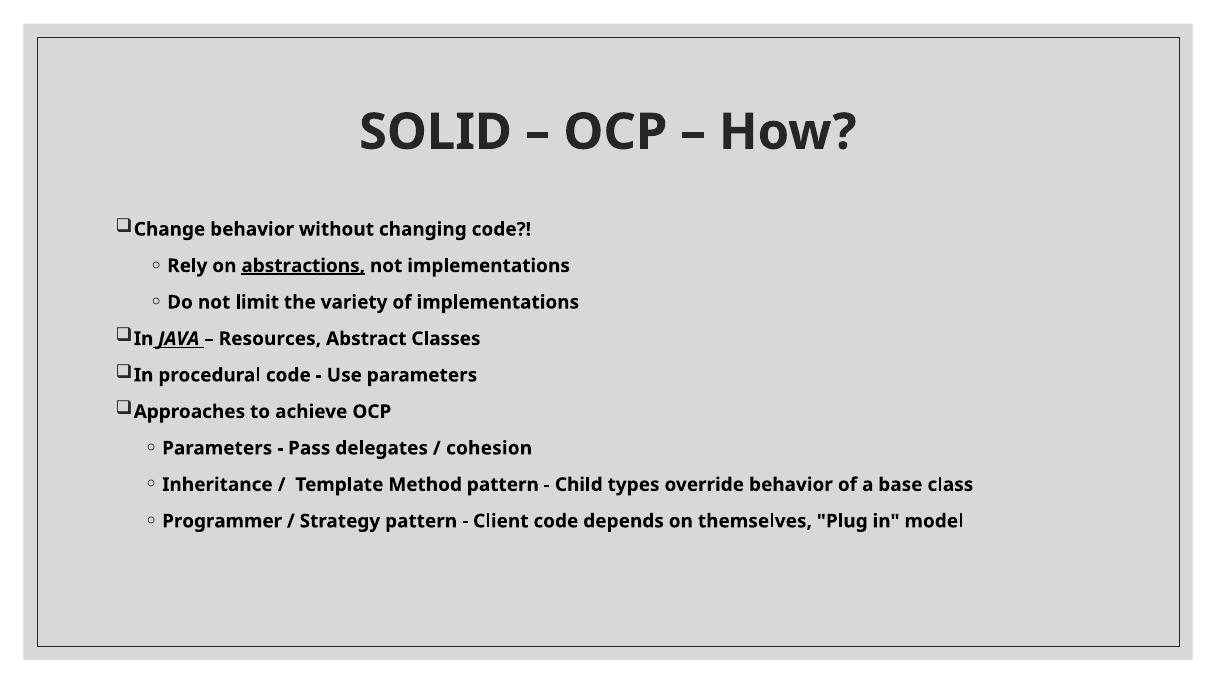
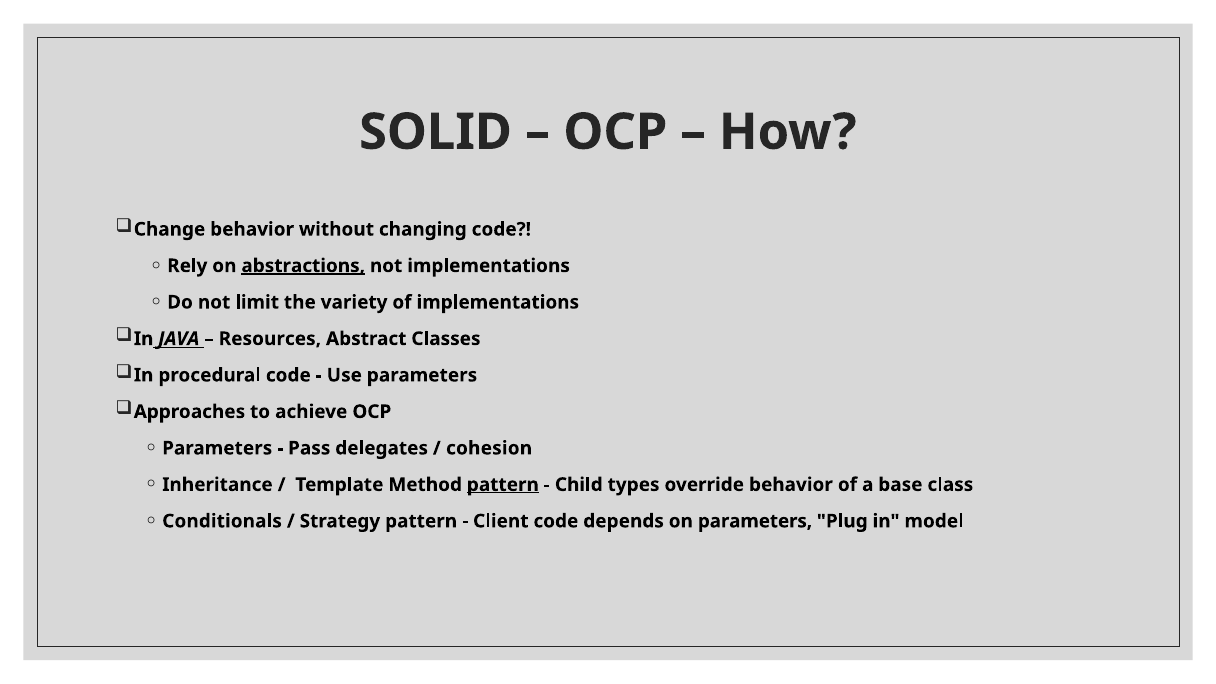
pattern at (503, 485) underline: none -> present
Programmer: Programmer -> Conditionals
on themselves: themselves -> parameters
